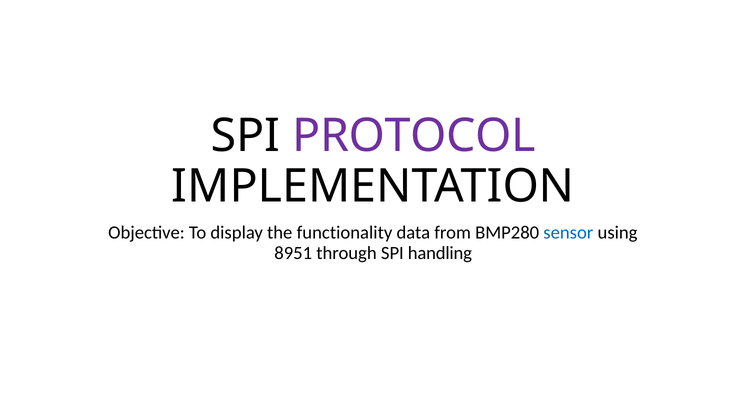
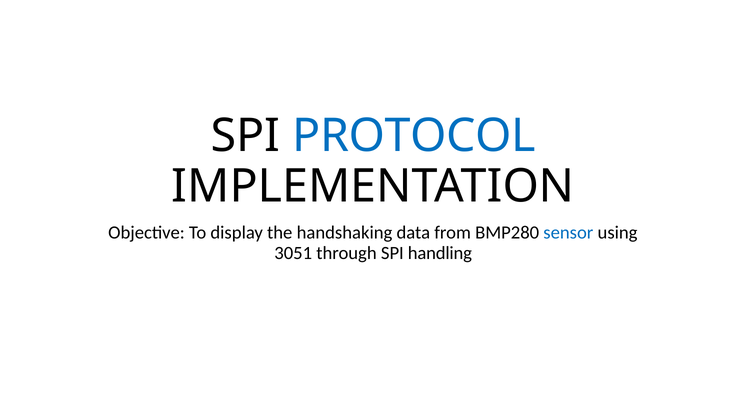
PROTOCOL colour: purple -> blue
functionality: functionality -> handshaking
8951: 8951 -> 3051
